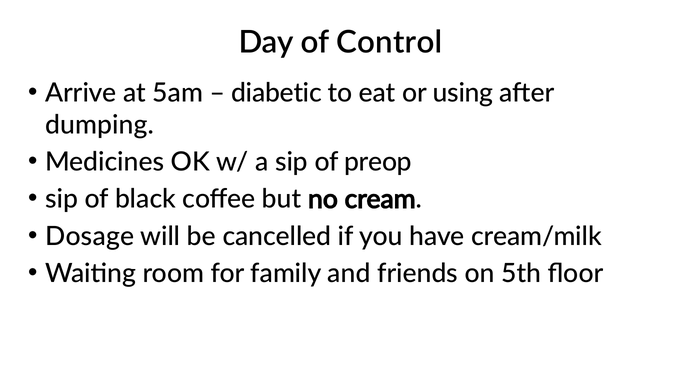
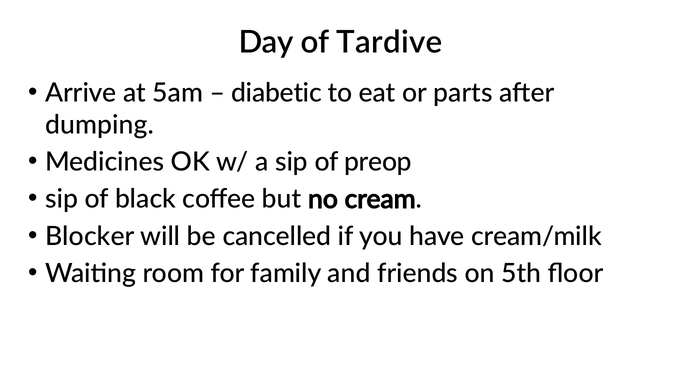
Control: Control -> Tardive
using: using -> parts
Dosage: Dosage -> Blocker
